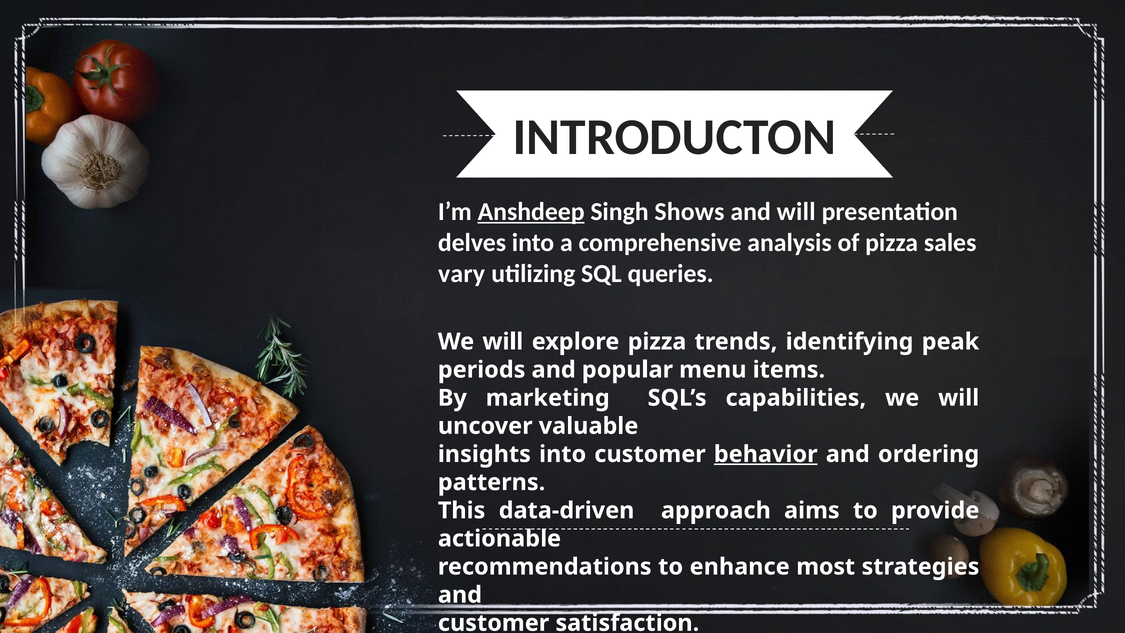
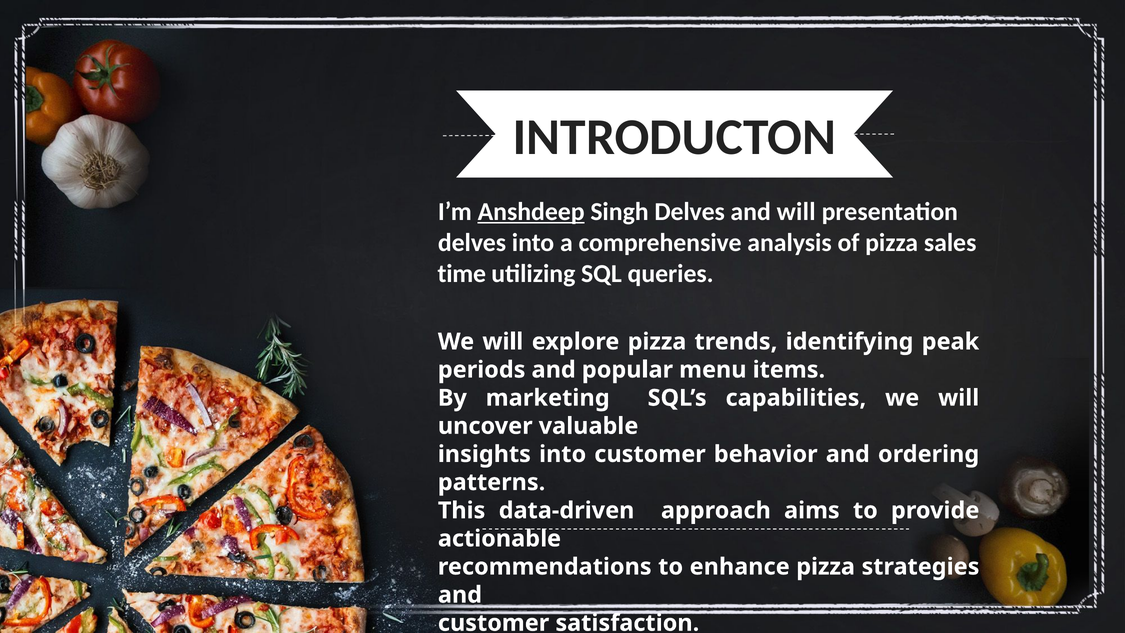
Singh Shows: Shows -> Delves
vary: vary -> time
behavior underline: present -> none
enhance most: most -> pizza
